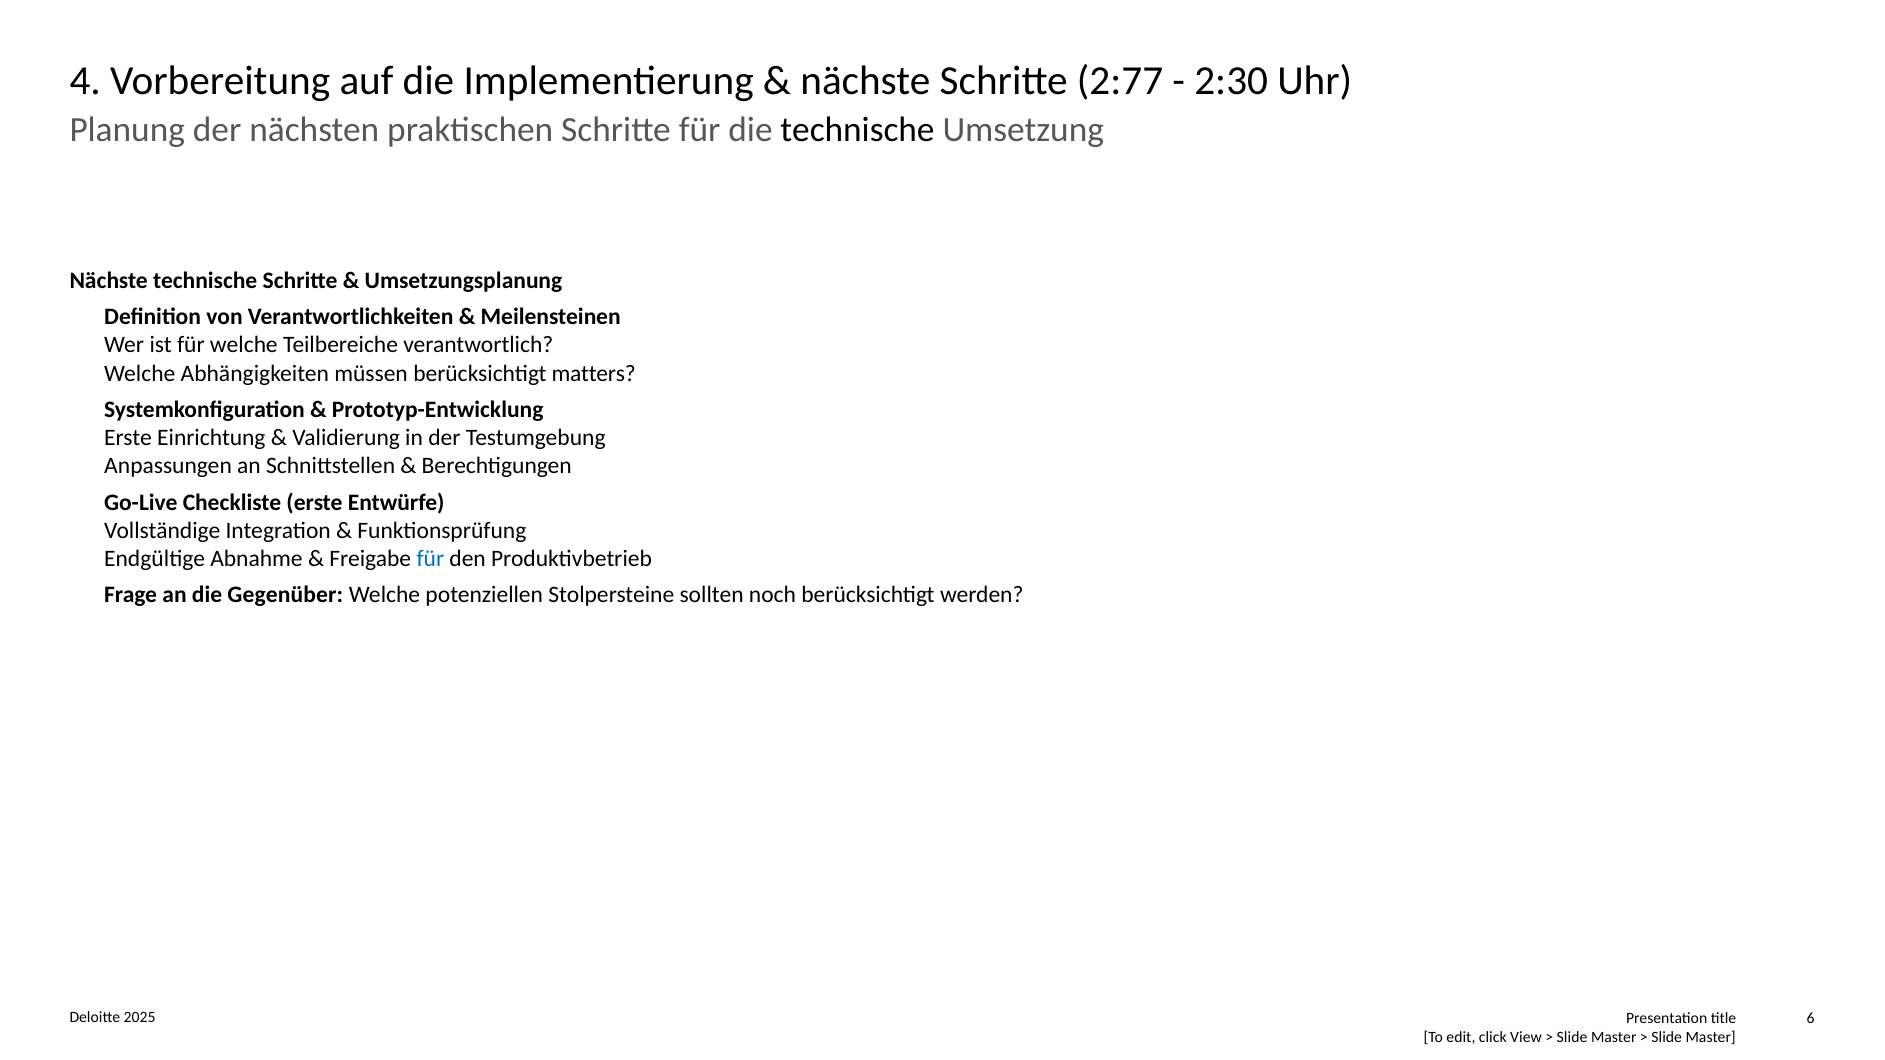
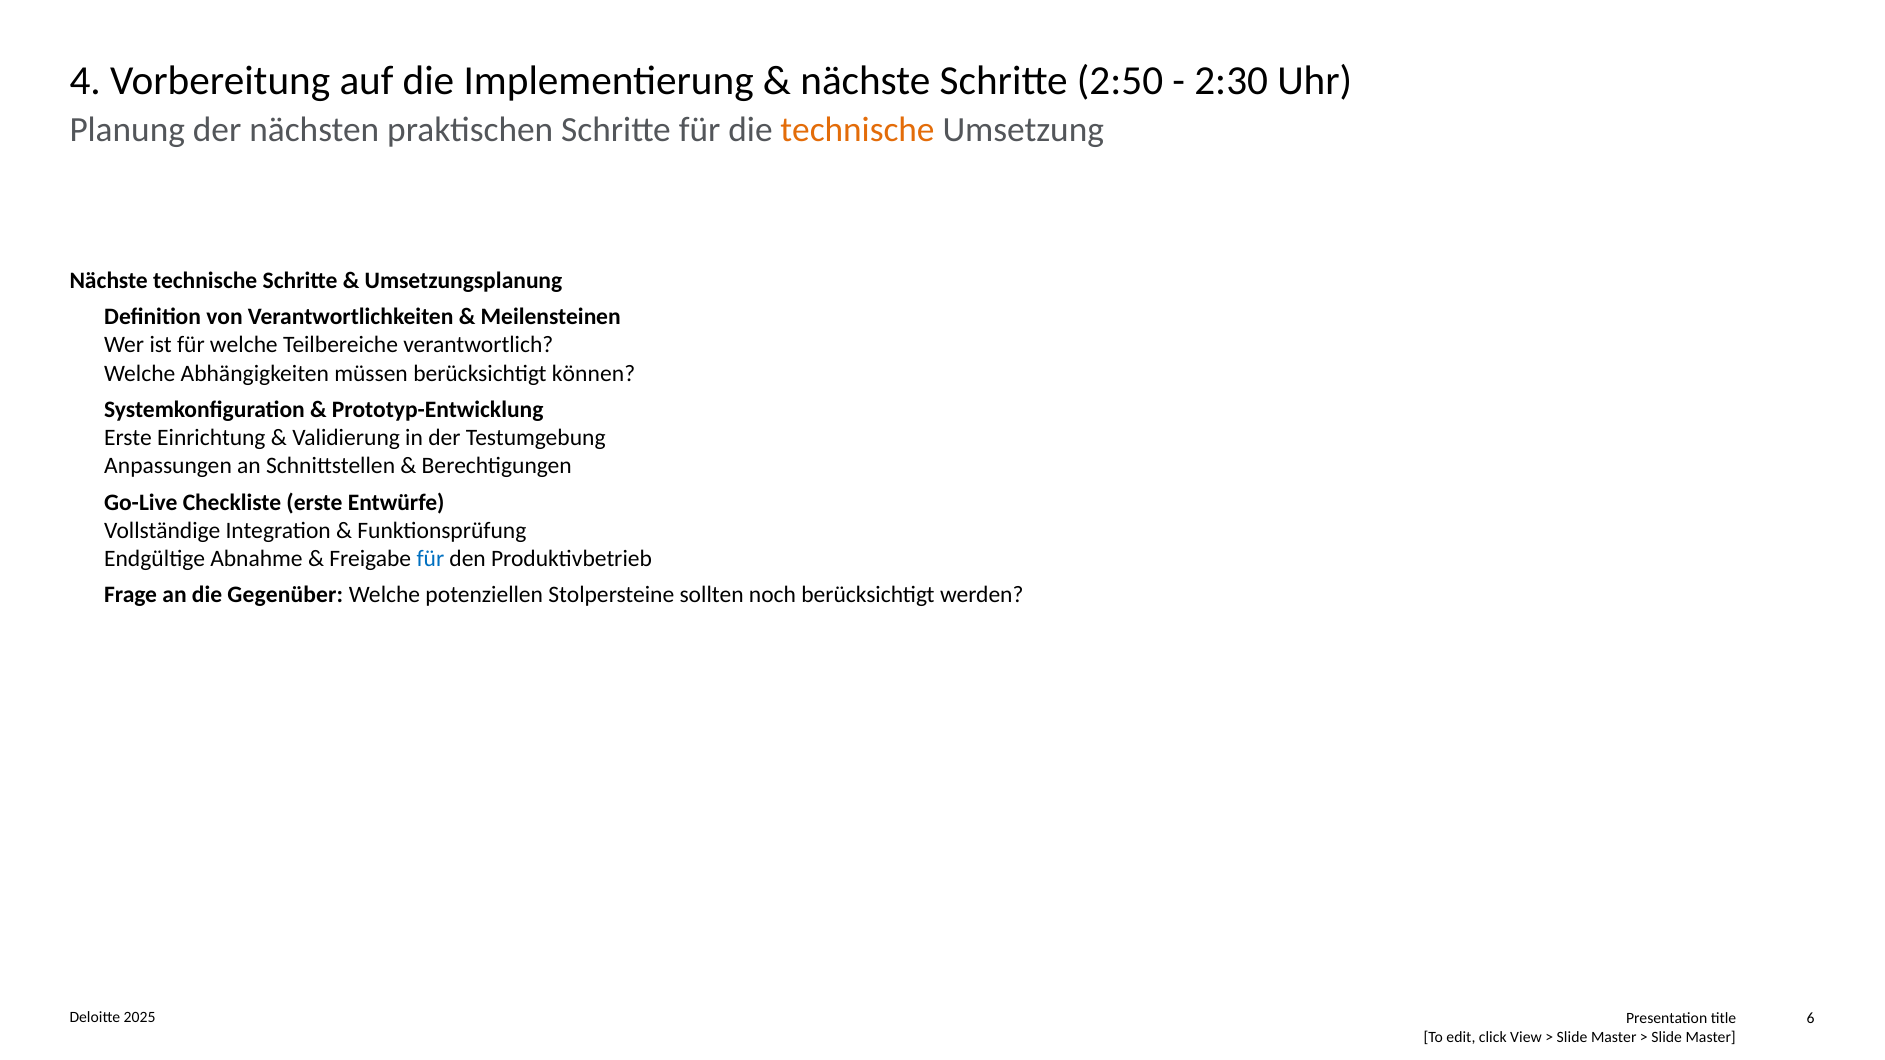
2:77: 2:77 -> 2:50
technische at (857, 129) colour: black -> orange
matters: matters -> können
